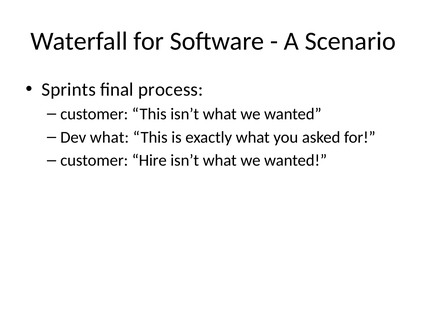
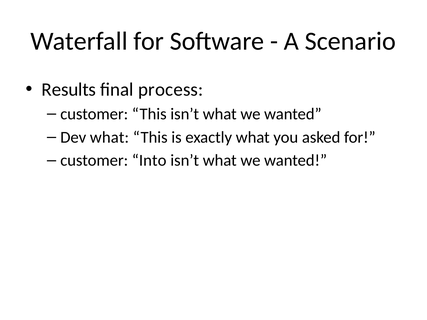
Sprints: Sprints -> Results
Hire: Hire -> Into
